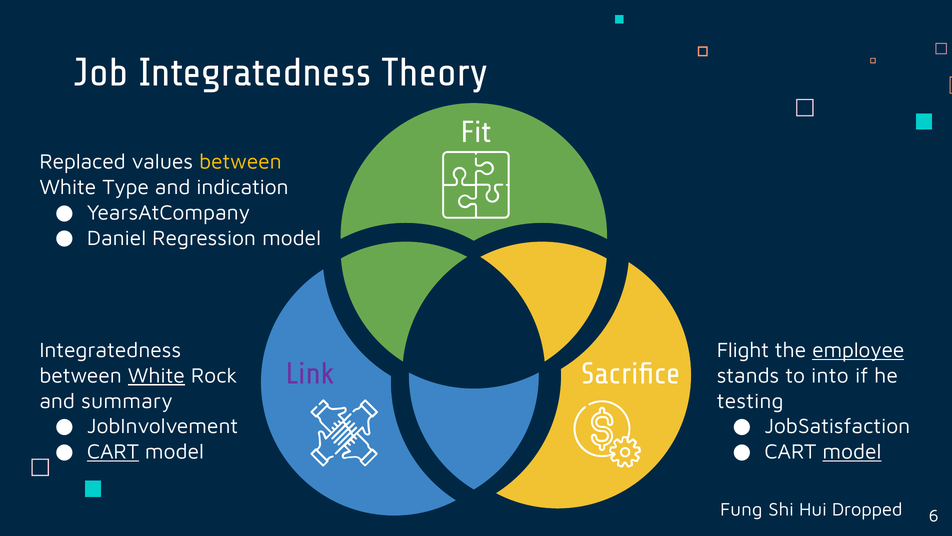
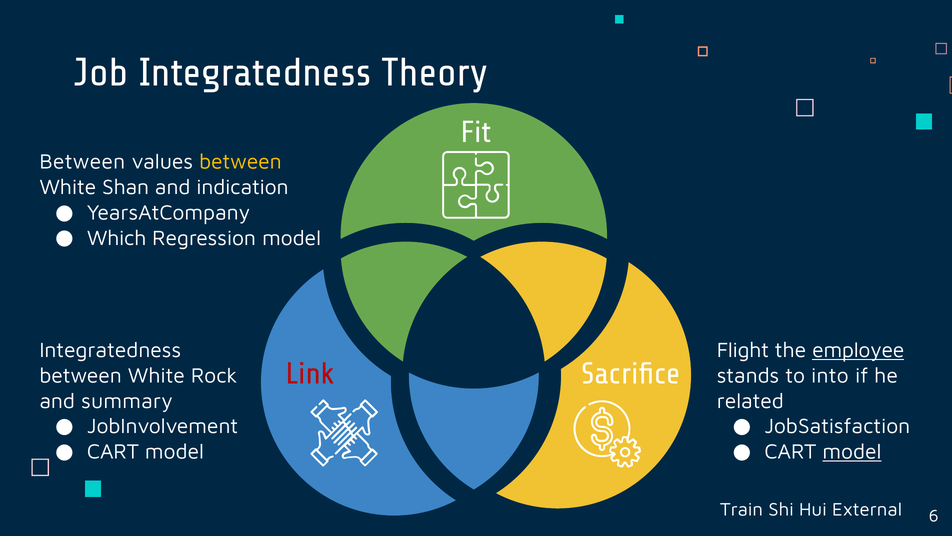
Replaced at (83, 162): Replaced -> Between
Type: Type -> Shan
Daniel: Daniel -> Which
Link colour: purple -> red
White at (156, 375) underline: present -> none
testing: testing -> related
CART at (113, 451) underline: present -> none
Fung: Fung -> Train
Dropped: Dropped -> External
